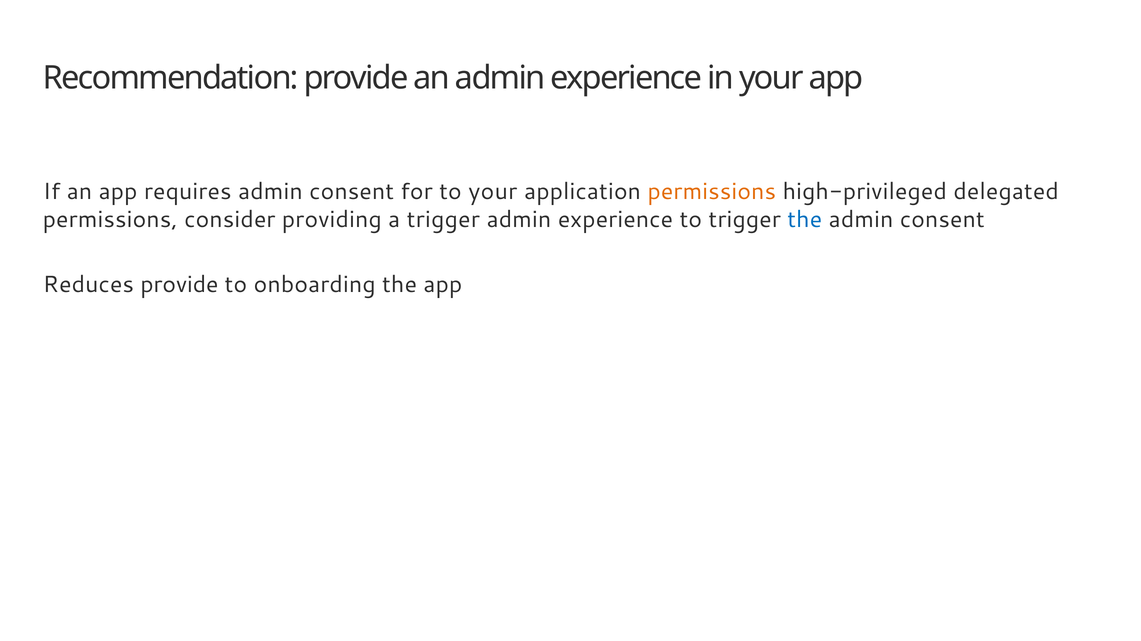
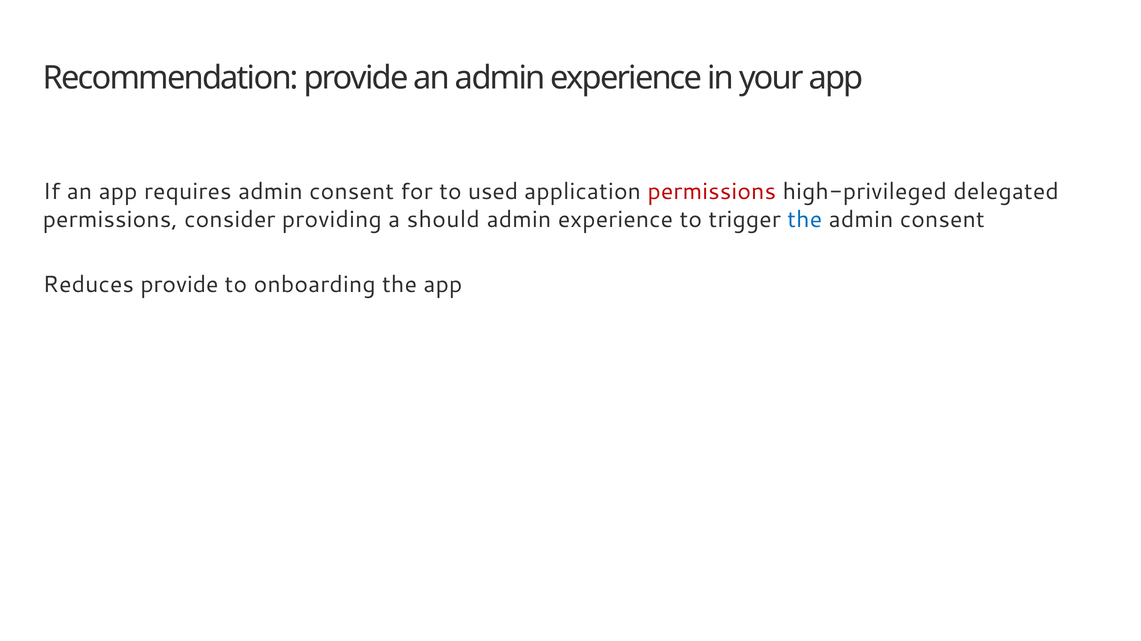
to your: your -> used
permissions at (712, 192) colour: orange -> red
a trigger: trigger -> should
